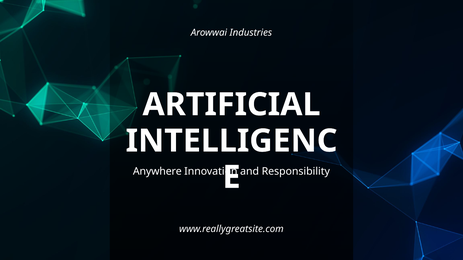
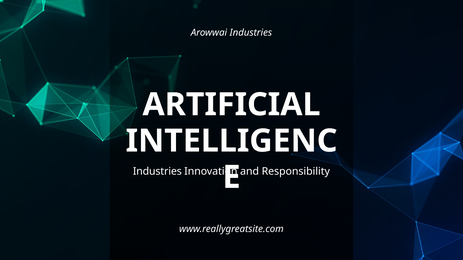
Anywhere at (157, 172): Anywhere -> Industries
